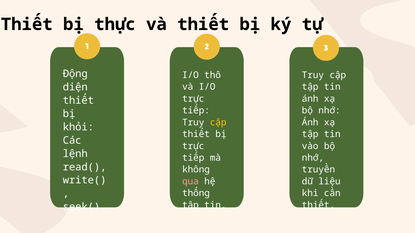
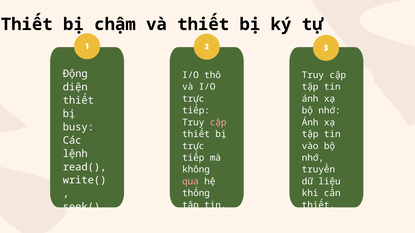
thực: thực -> chậm
cập at (218, 123) colour: yellow -> pink
khỏi: khỏi -> busy
